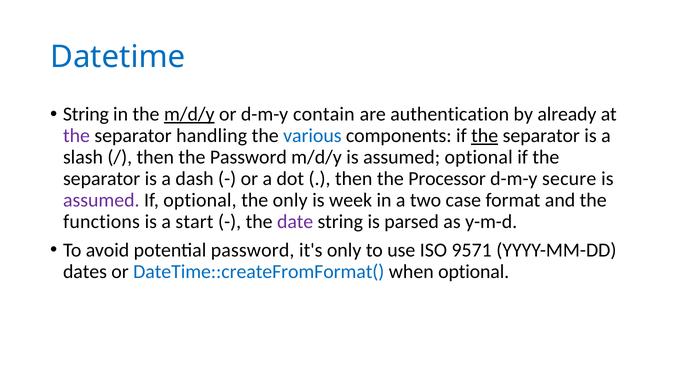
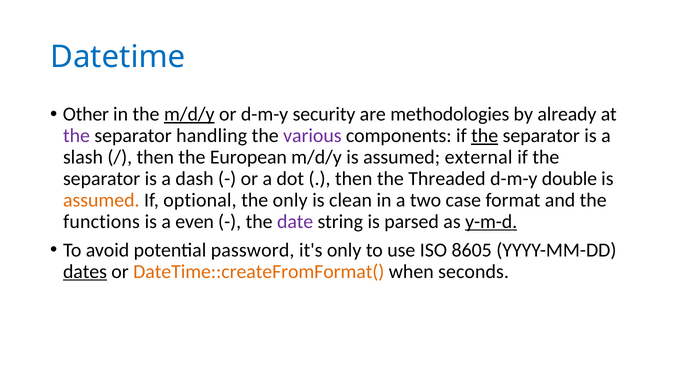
String at (86, 114): String -> Other
contain: contain -> security
authentication: authentication -> methodologies
various colour: blue -> purple
the Password: Password -> European
assumed optional: optional -> external
Processor: Processor -> Threaded
secure: secure -> double
assumed at (101, 200) colour: purple -> orange
week: week -> clean
start: start -> even
y-m-d underline: none -> present
9571: 9571 -> 8605
dates underline: none -> present
DateTime::createFromFormat( colour: blue -> orange
when optional: optional -> seconds
